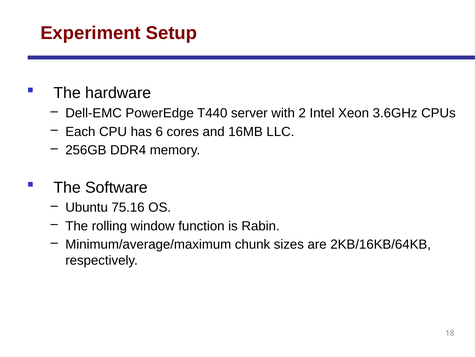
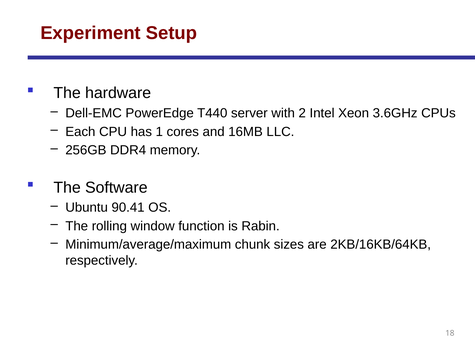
6: 6 -> 1
75.16: 75.16 -> 90.41
